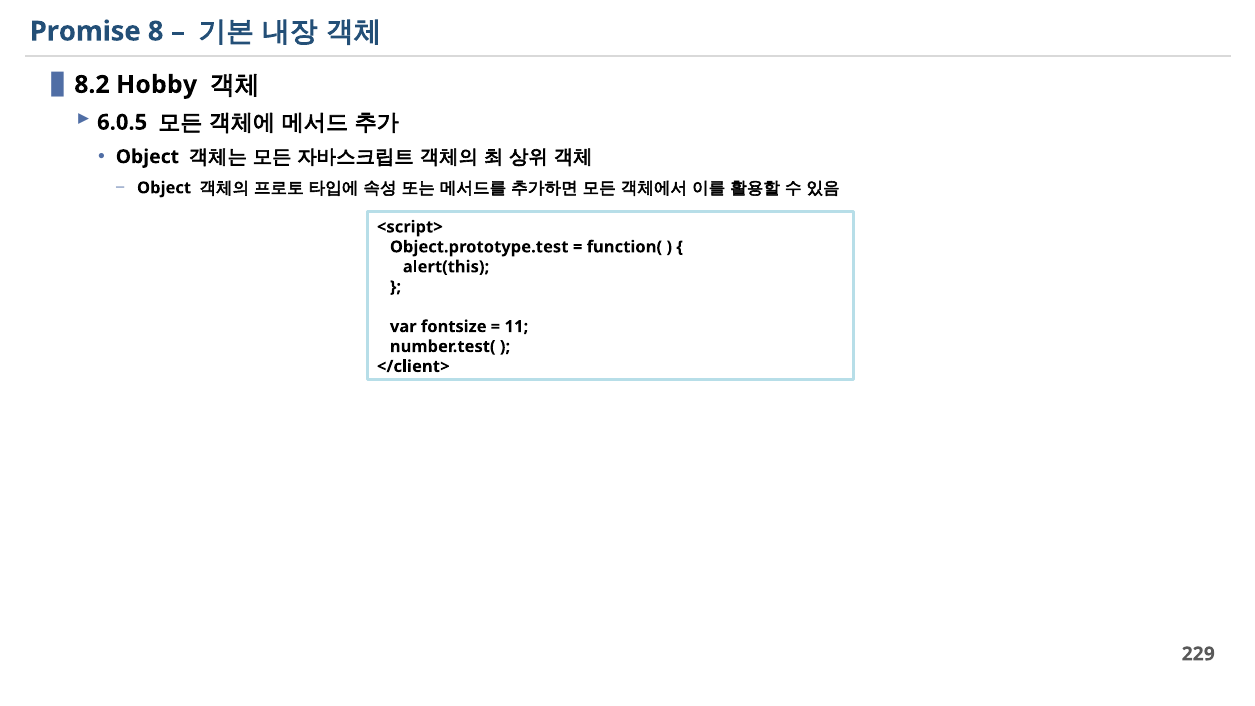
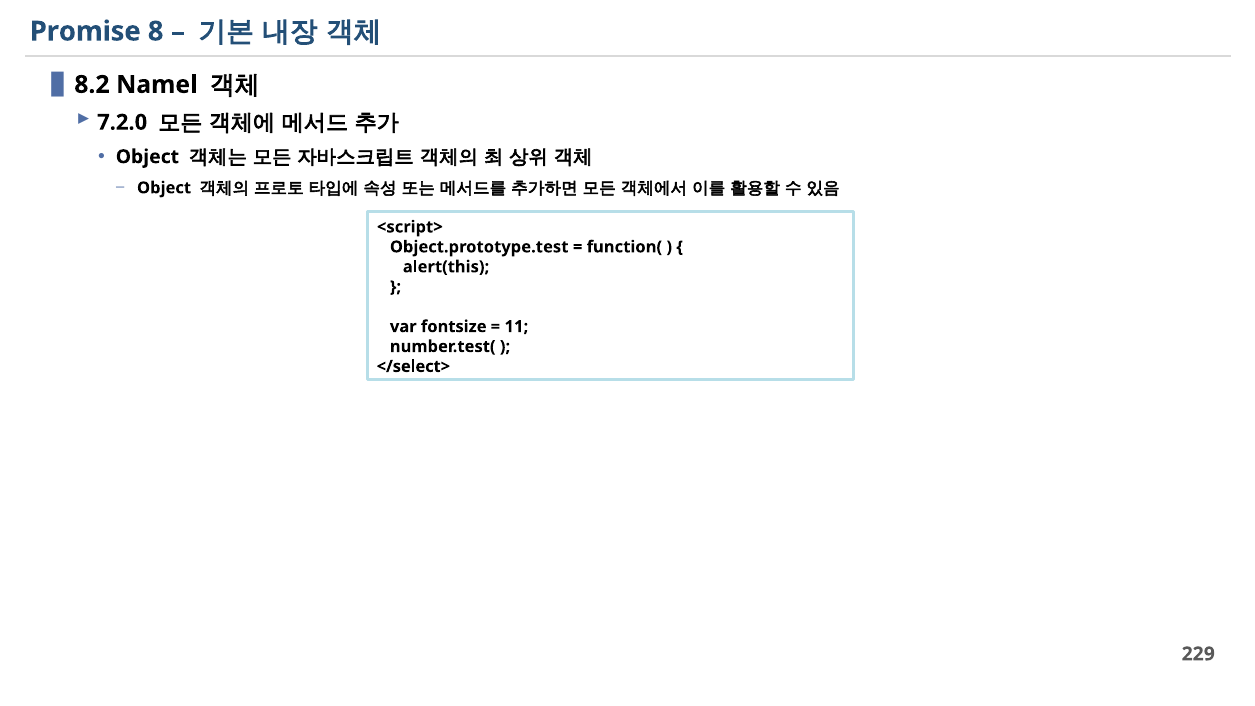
Hobby: Hobby -> Namel
6.0.5: 6.0.5 -> 7.2.0
</client>: </client> -> </select>
